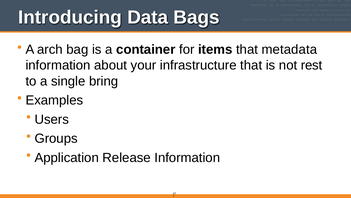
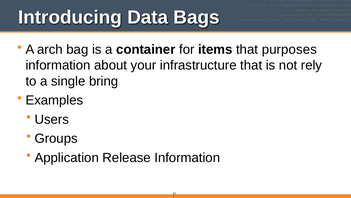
metadata: metadata -> purposes
rest: rest -> rely
